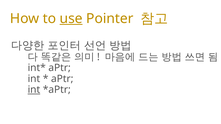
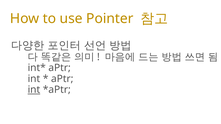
use underline: present -> none
